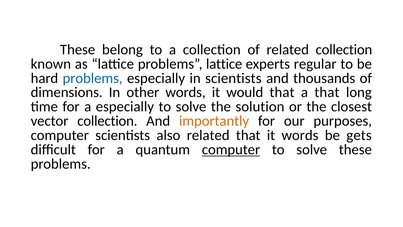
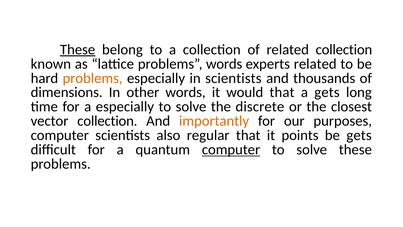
These at (78, 50) underline: none -> present
problems lattice: lattice -> words
experts regular: regular -> related
problems at (93, 78) colour: blue -> orange
a that: that -> gets
solution: solution -> discrete
also related: related -> regular
it words: words -> points
